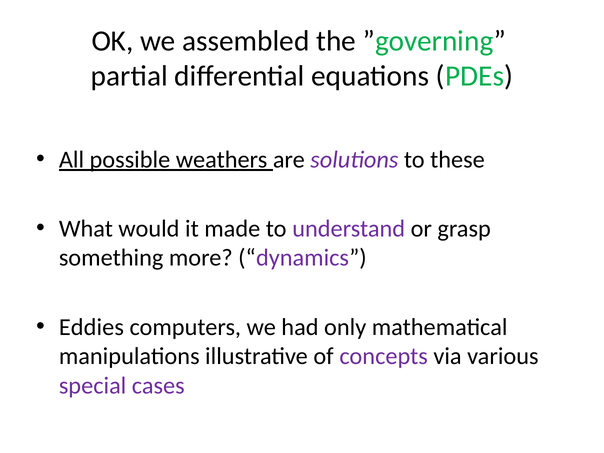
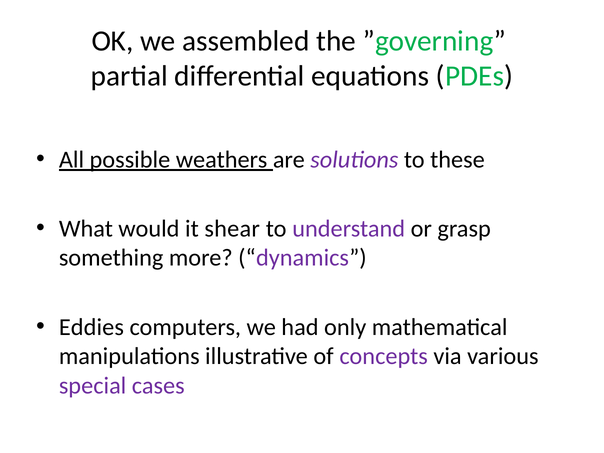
made: made -> shear
